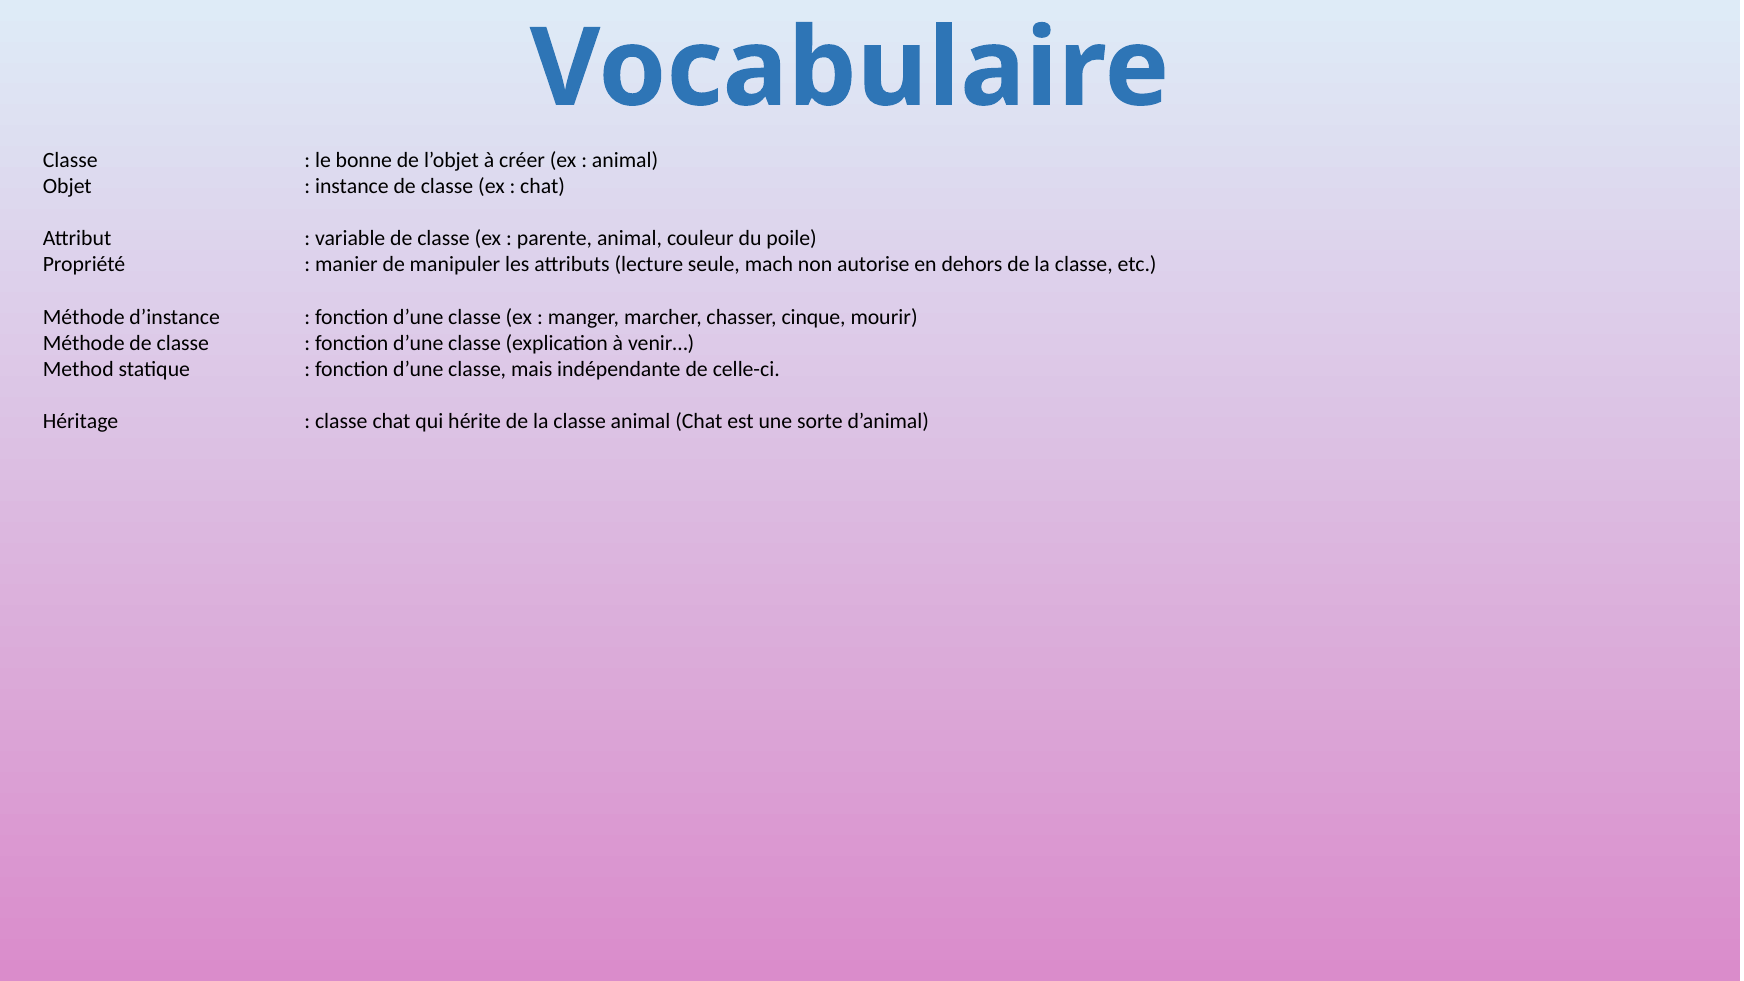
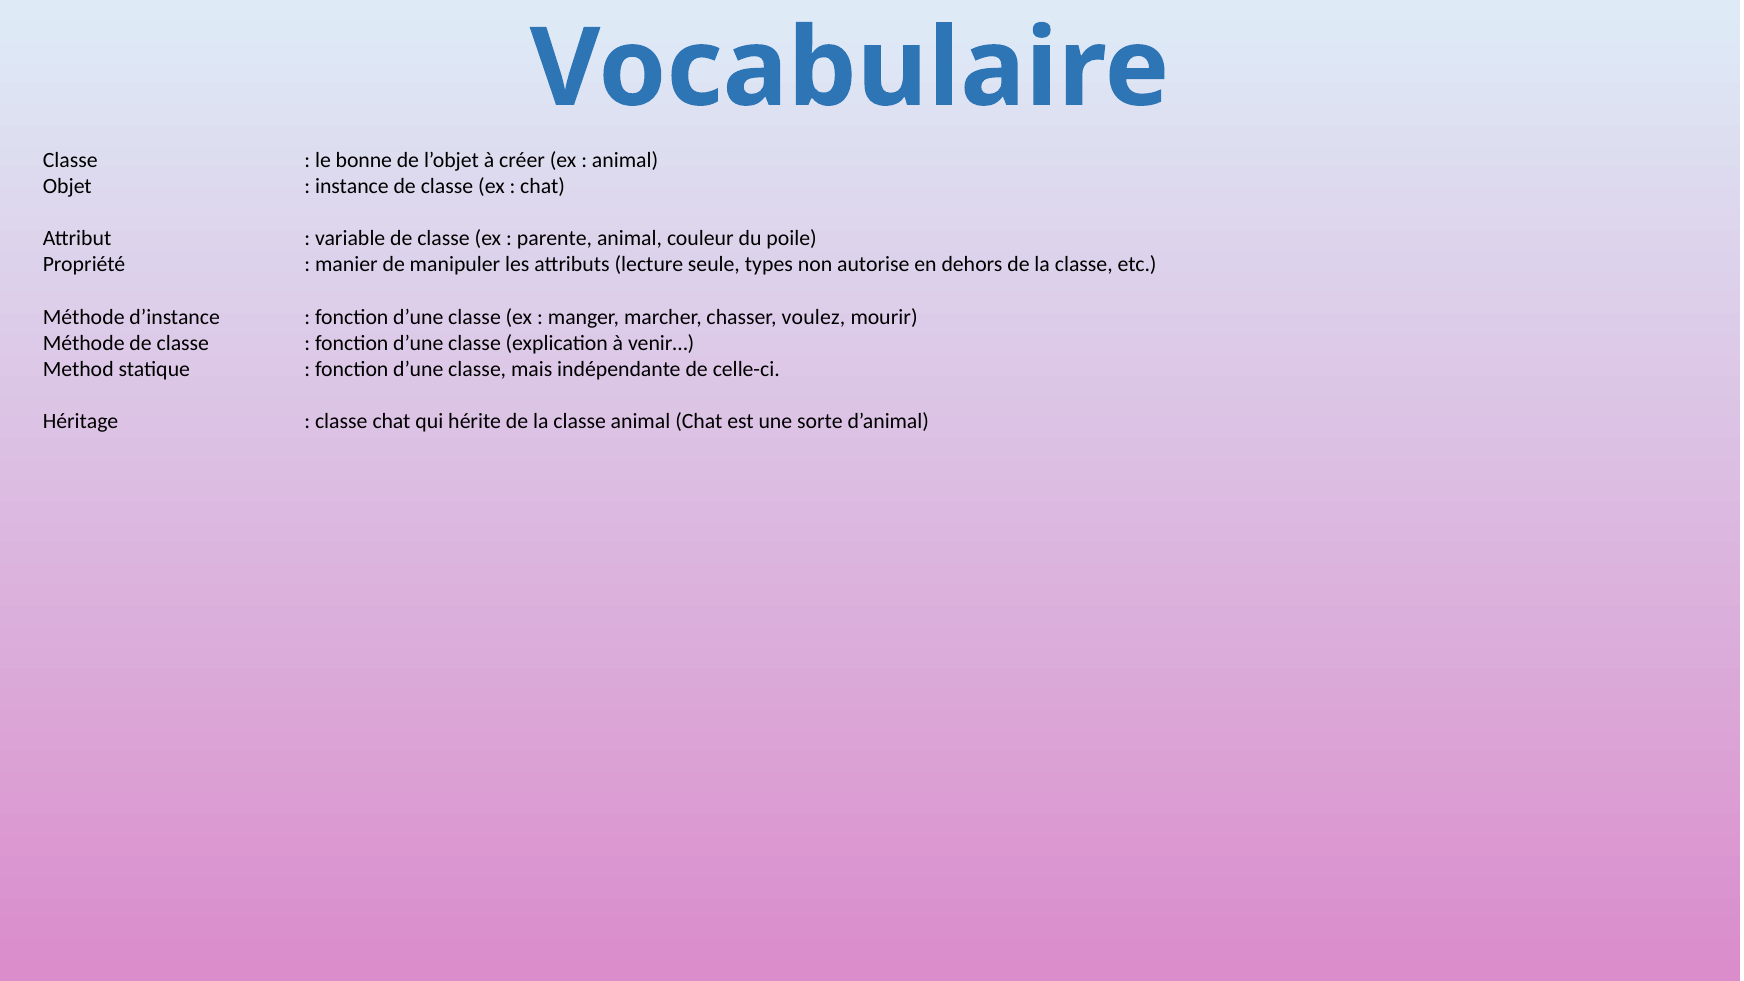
mach: mach -> types
cinque: cinque -> voulez
